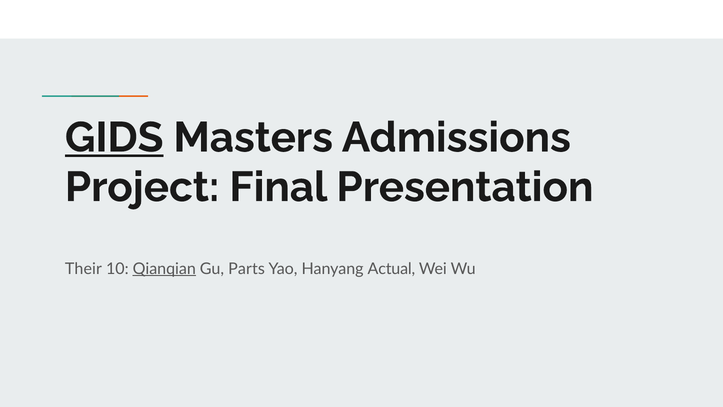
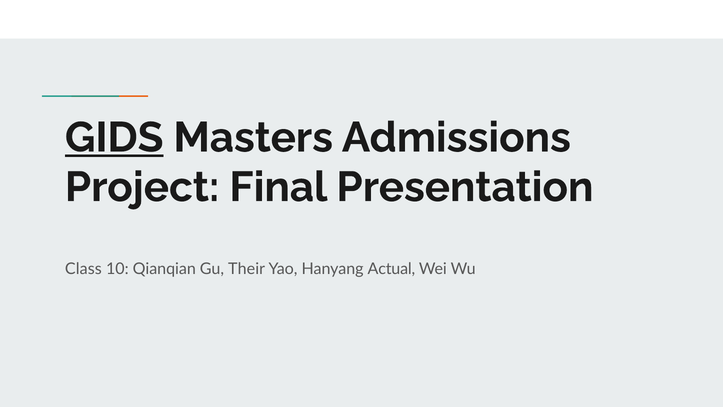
Their: Their -> Class
Qianqian underline: present -> none
Parts: Parts -> Their
